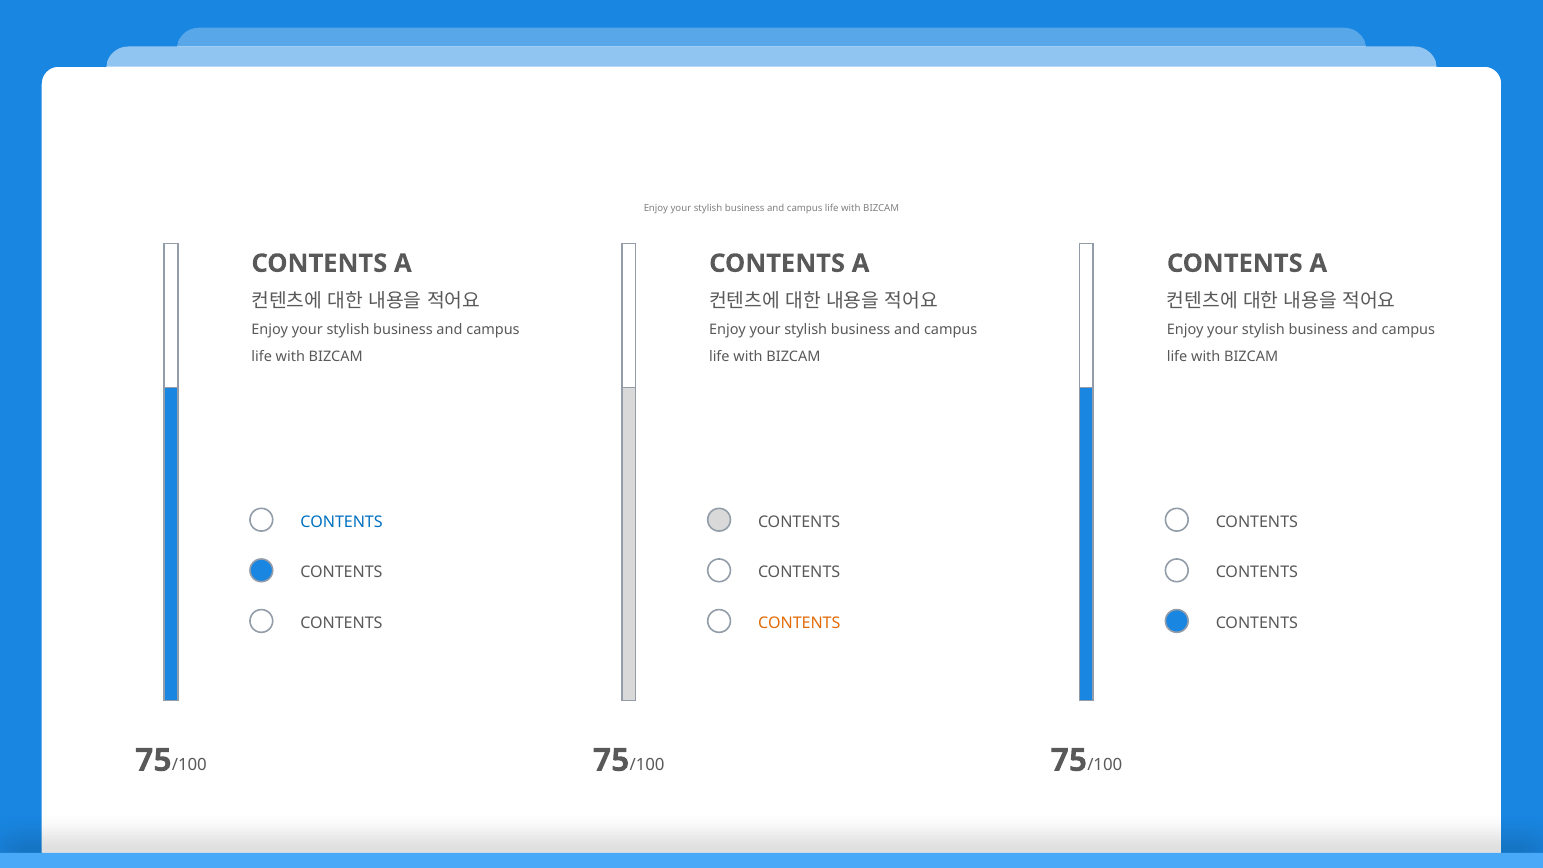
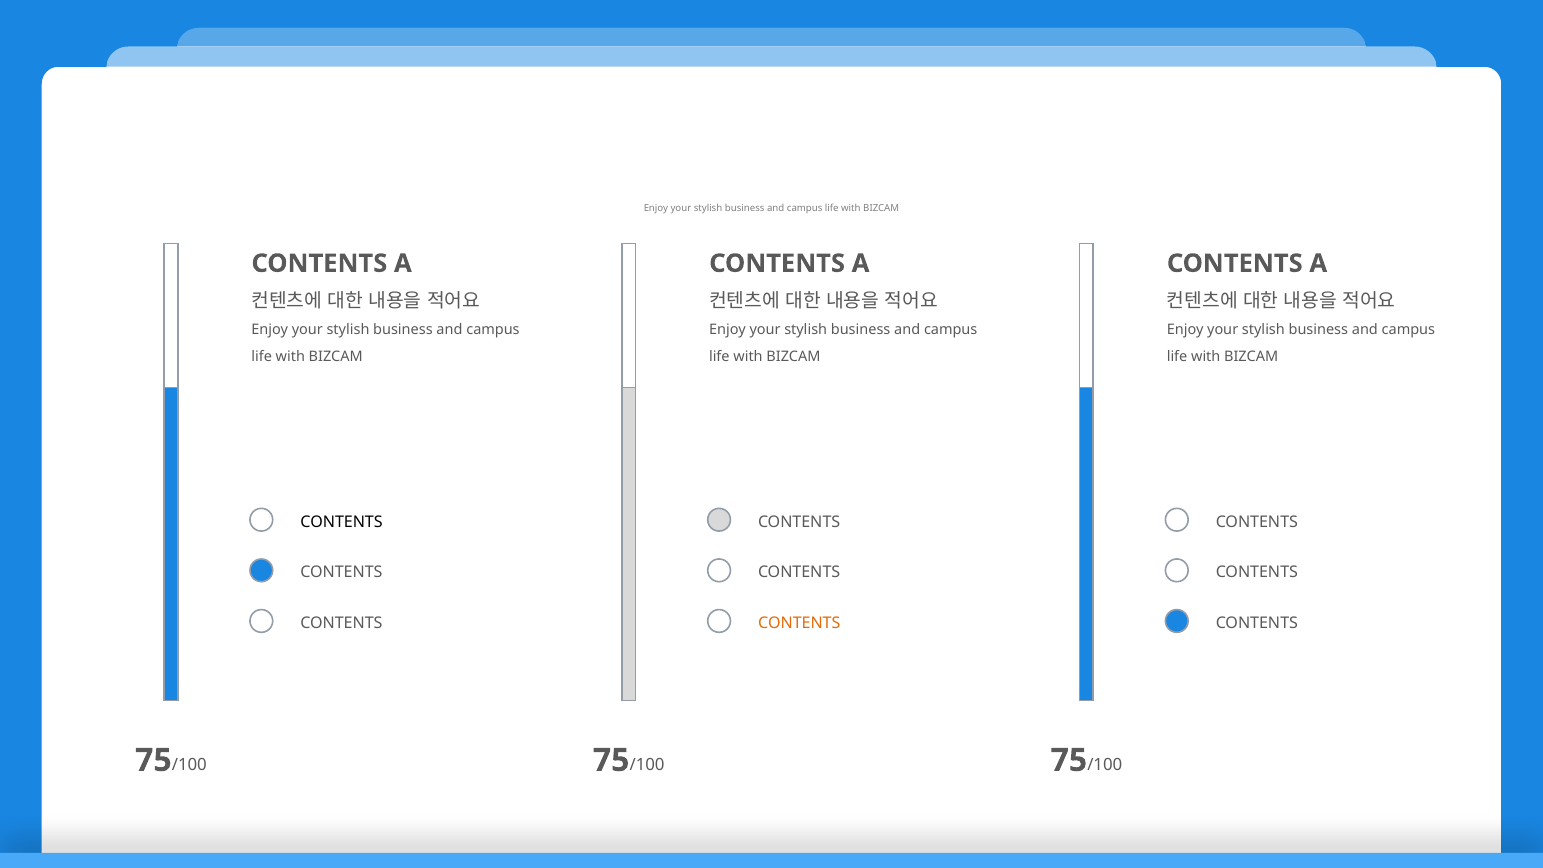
CONTENTS at (342, 522) colour: blue -> black
